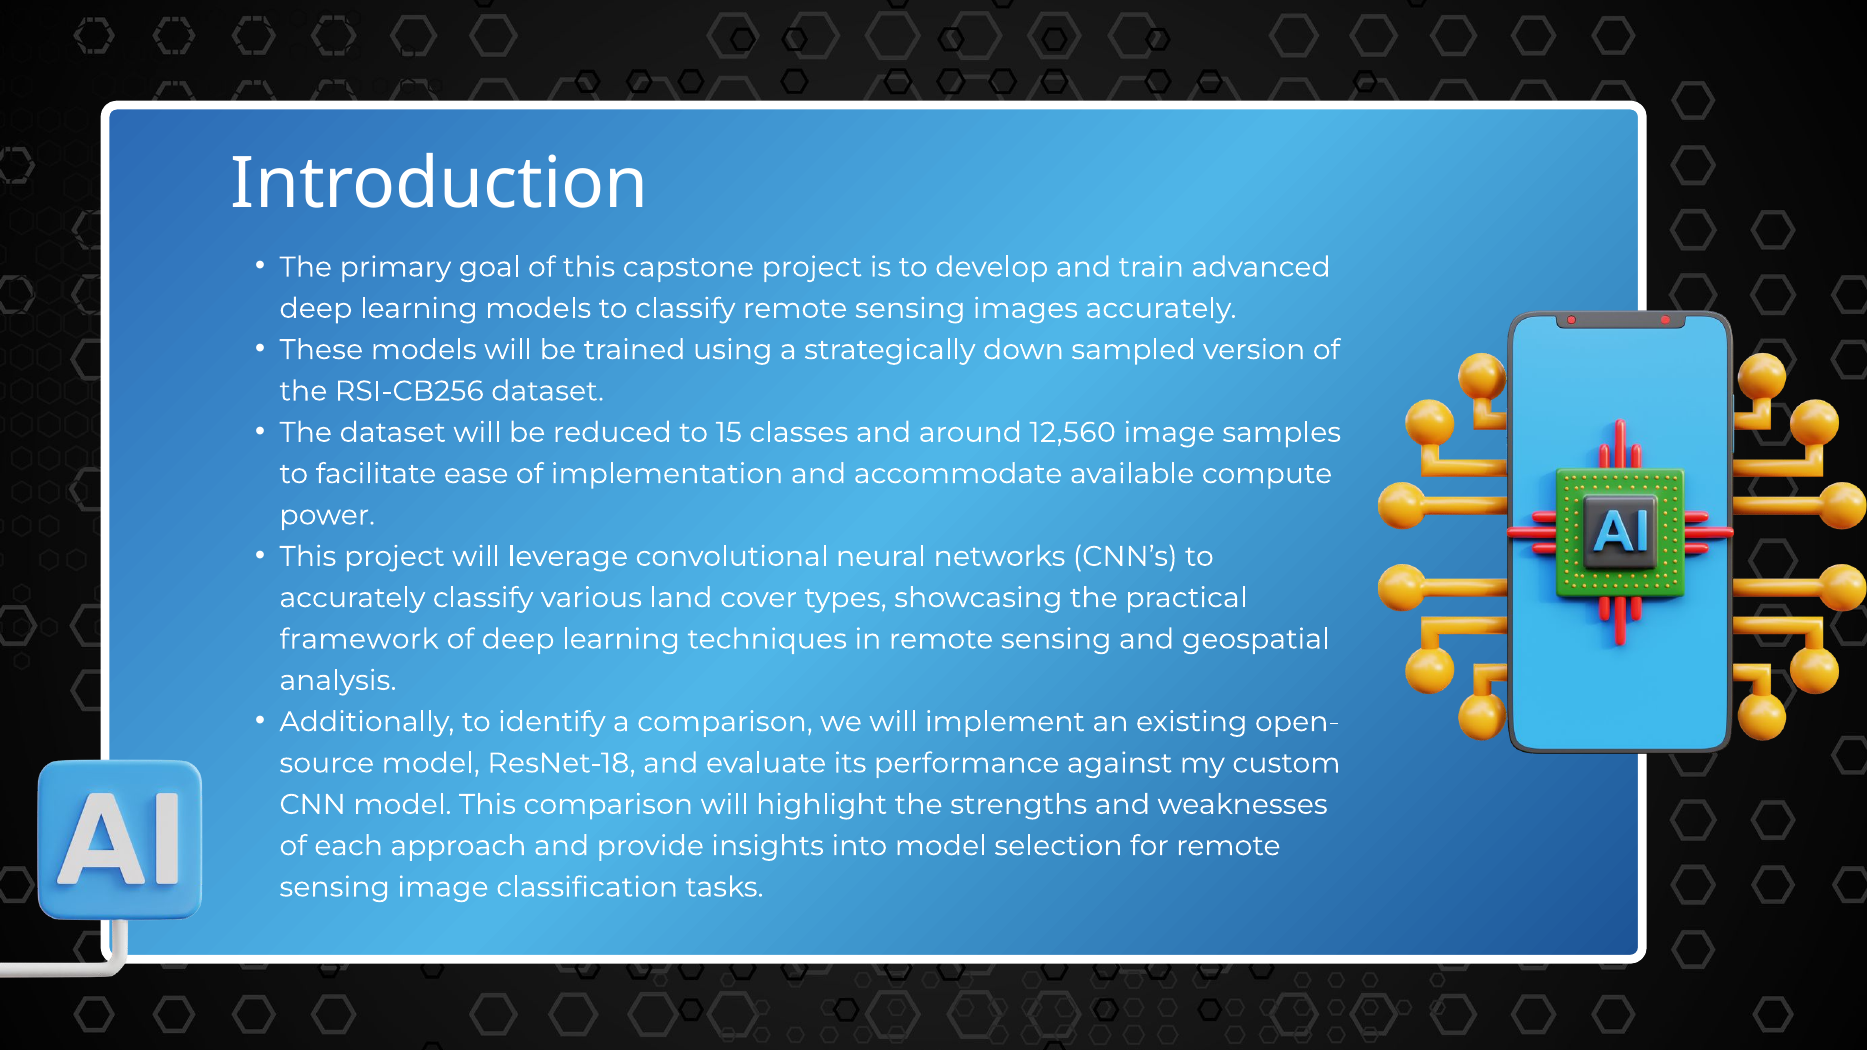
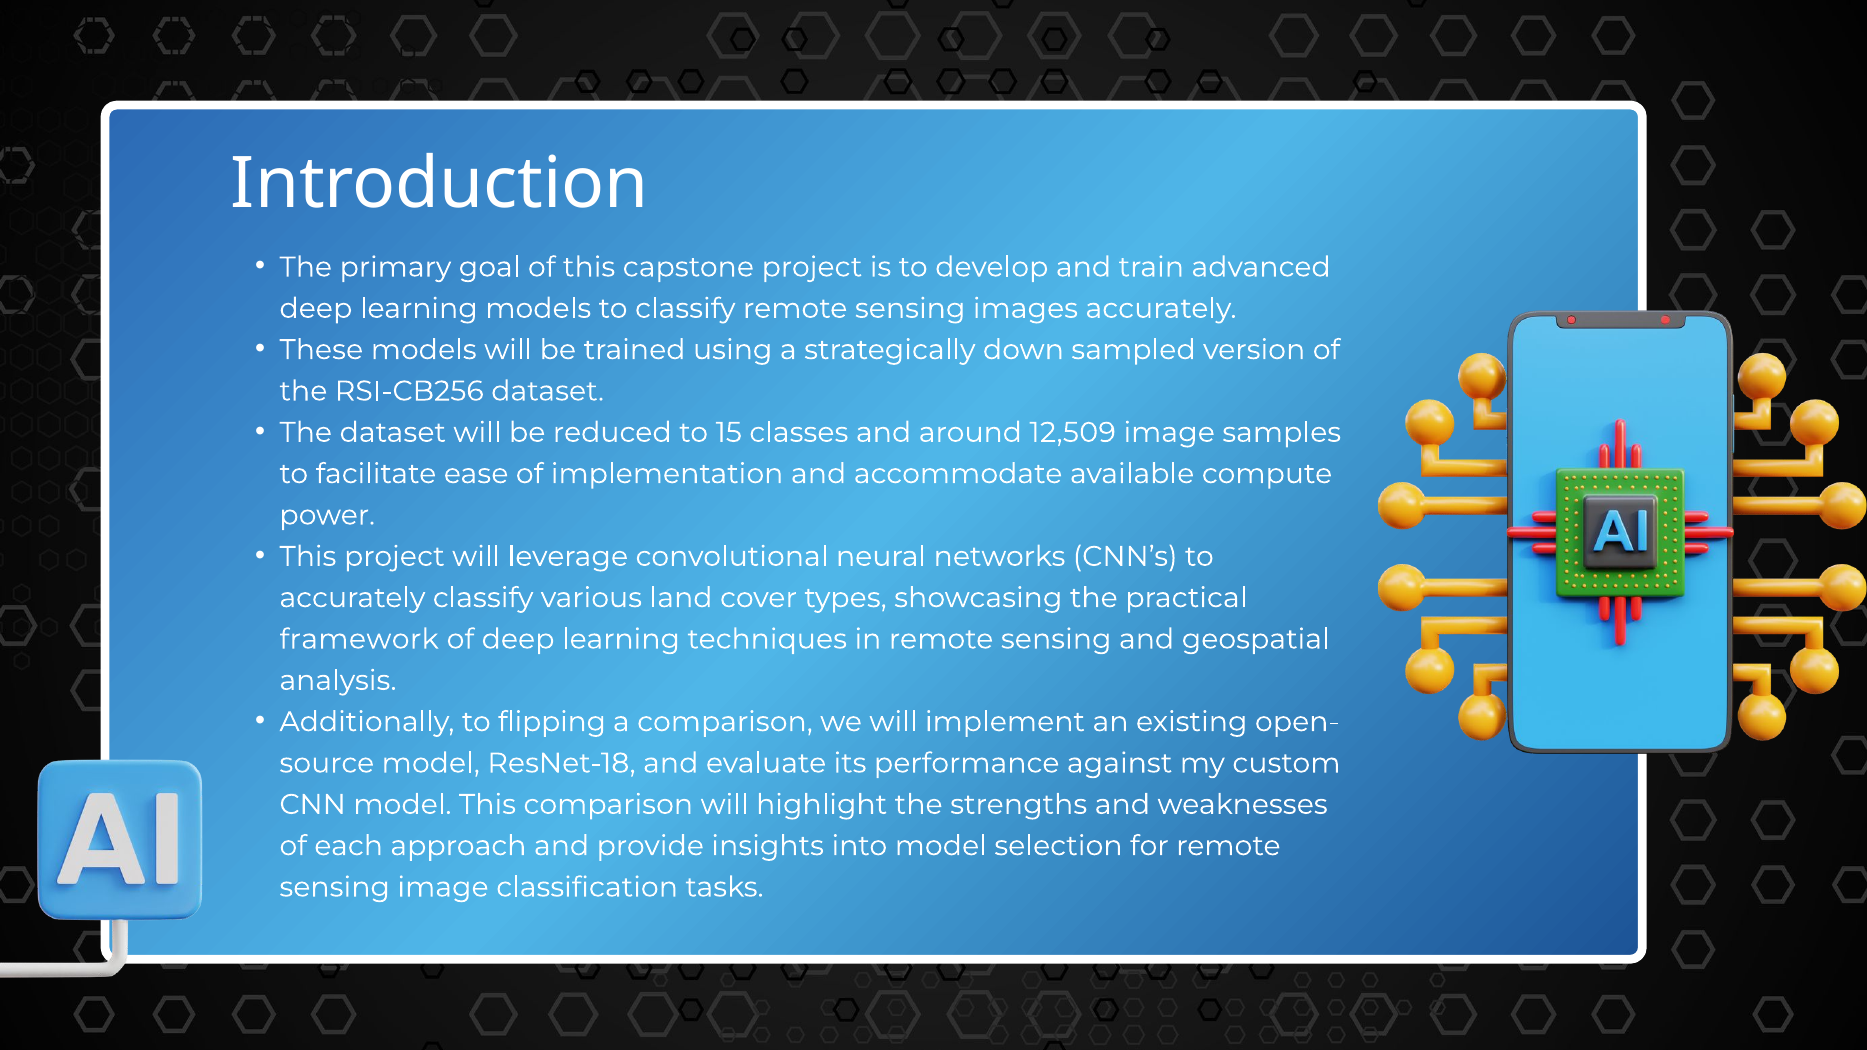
12,560: 12,560 -> 12,509
identify: identify -> flipping
